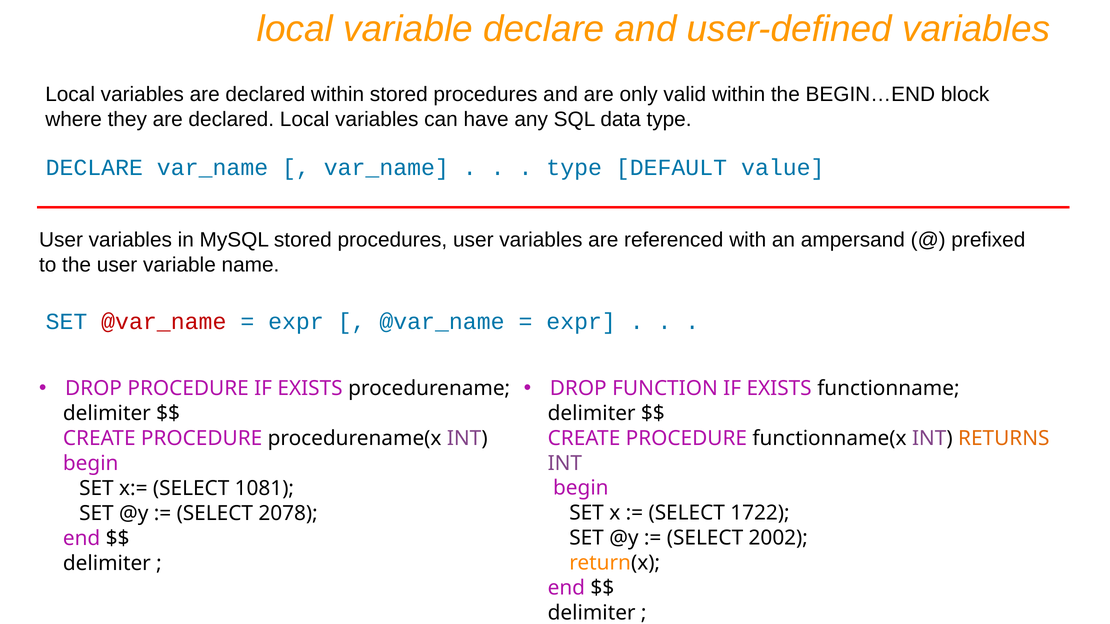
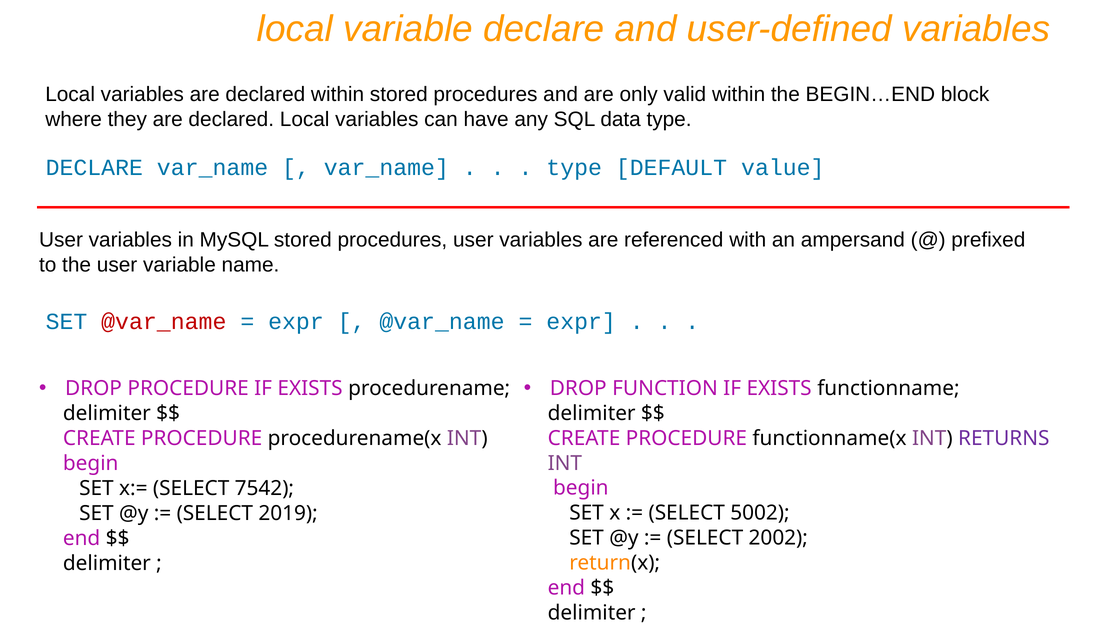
RETURNS colour: orange -> purple
1081: 1081 -> 7542
1722: 1722 -> 5002
2078: 2078 -> 2019
